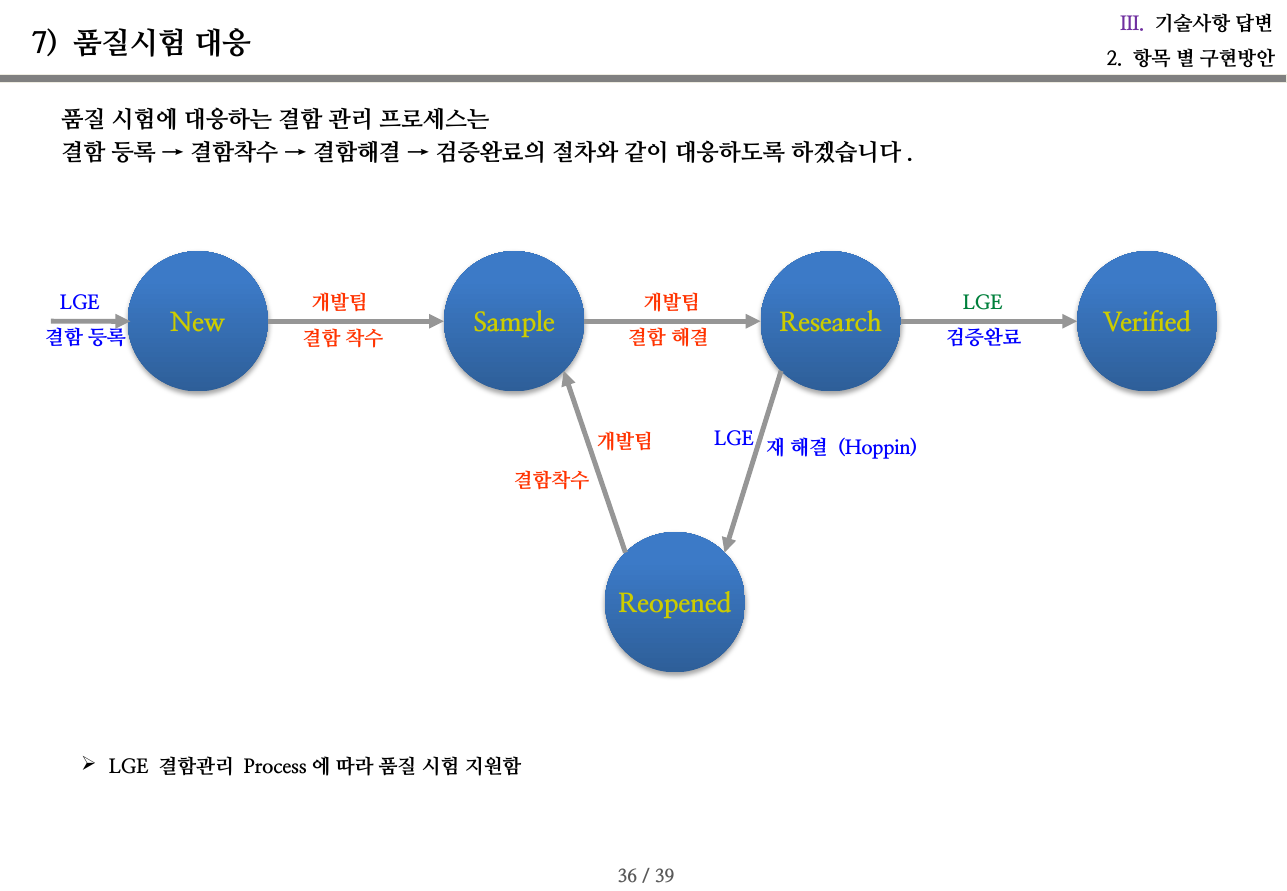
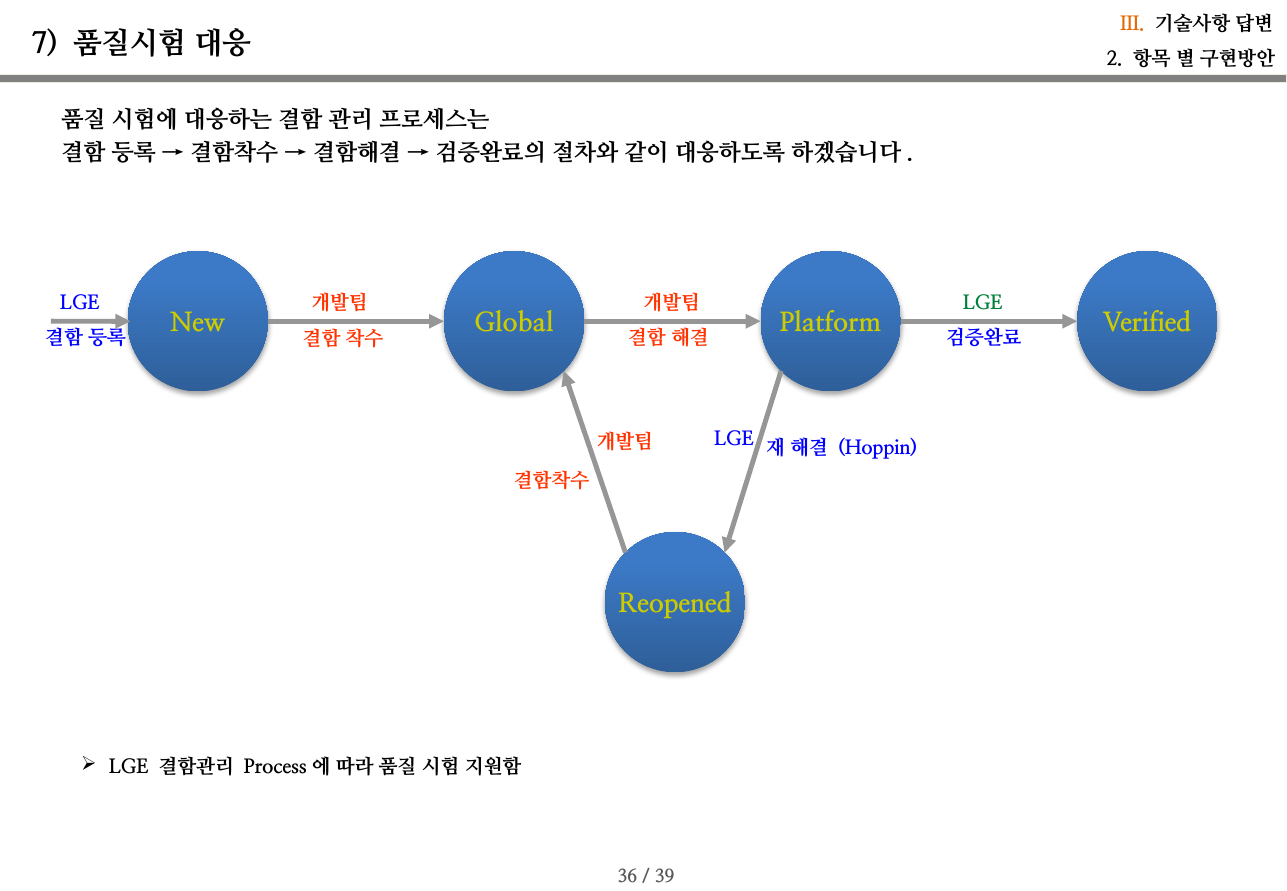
III colour: purple -> orange
Sample: Sample -> Global
Research: Research -> Platform
